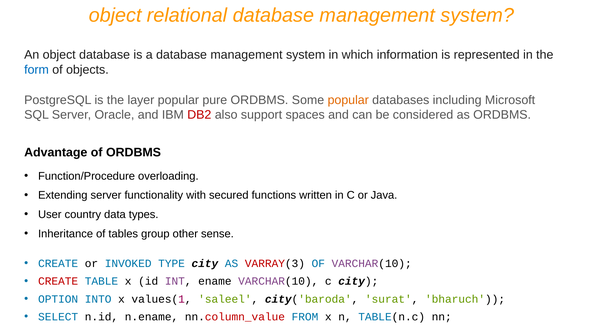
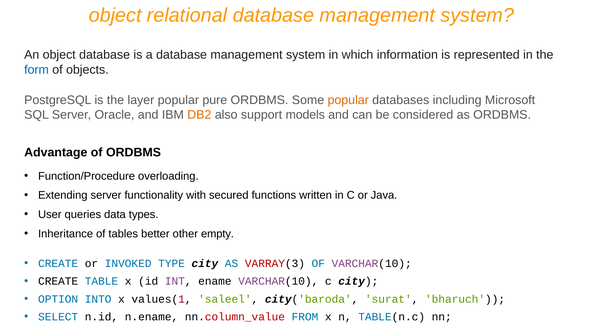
DB2 colour: red -> orange
spaces: spaces -> models
country: country -> queries
group: group -> better
sense: sense -> empty
CREATE at (58, 282) colour: red -> black
